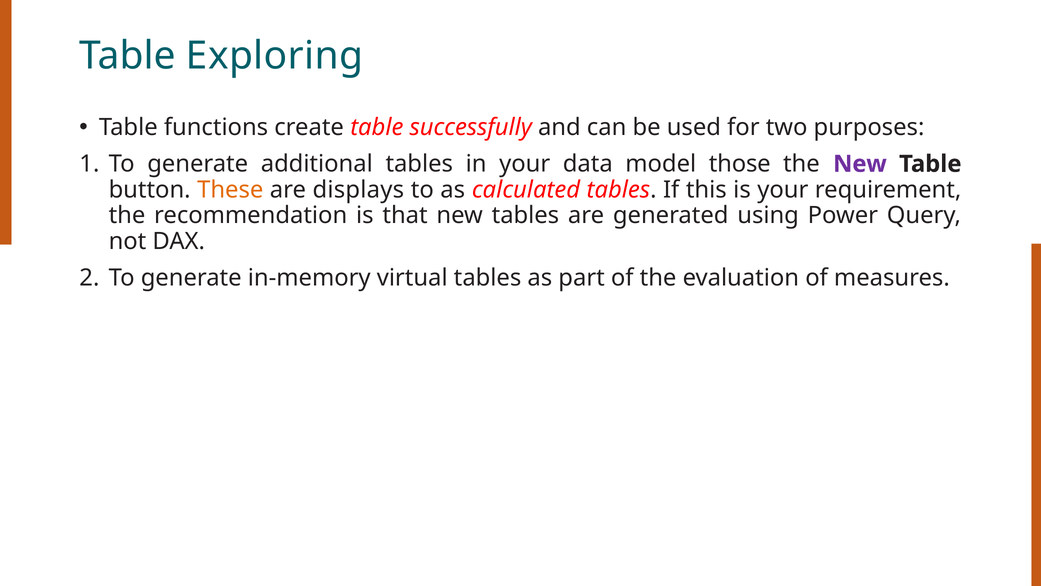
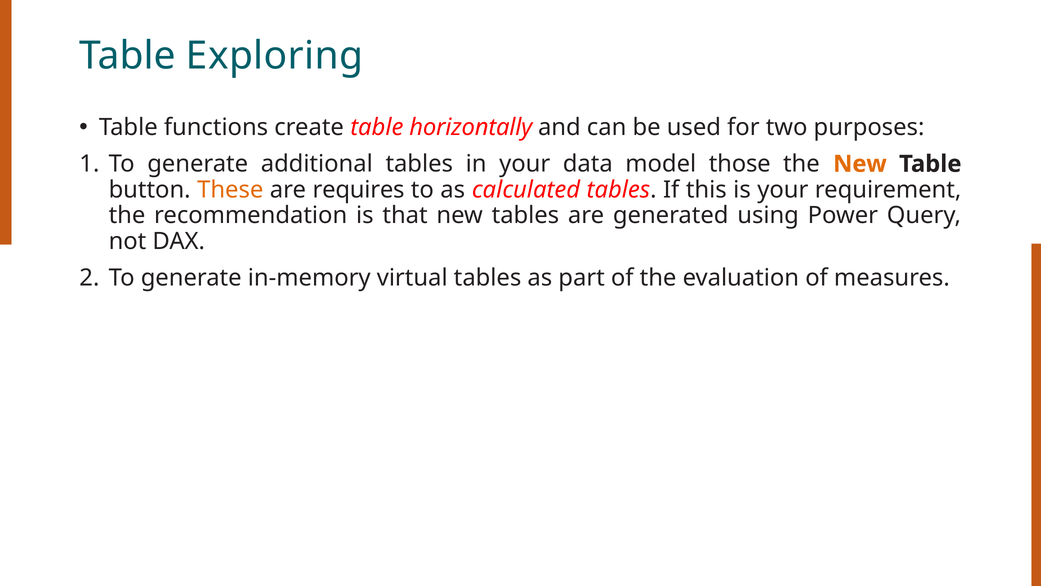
successfully: successfully -> horizontally
New at (860, 164) colour: purple -> orange
displays: displays -> requires
